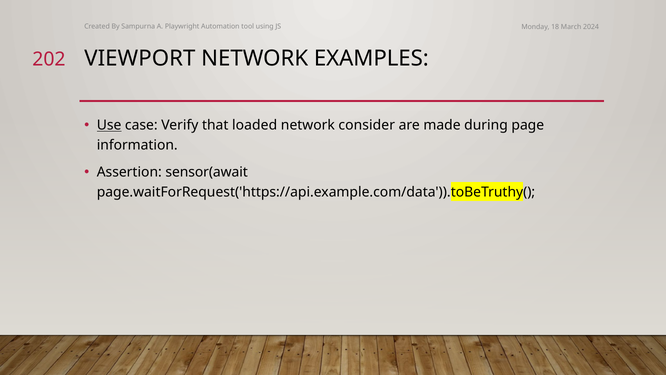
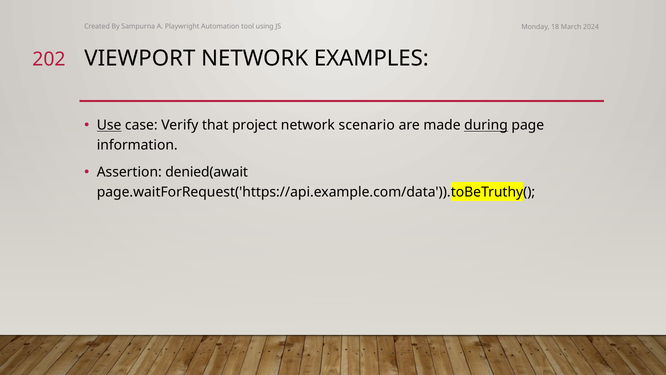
loaded: loaded -> project
consider: consider -> scenario
during underline: none -> present
sensor(await: sensor(await -> denied(await
